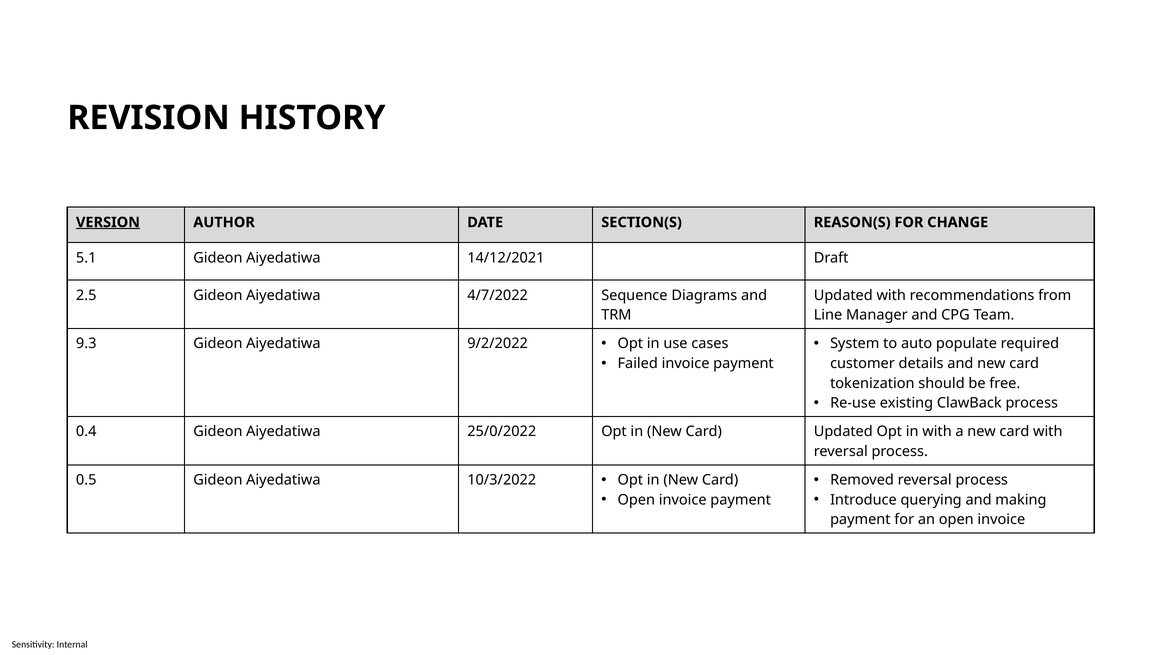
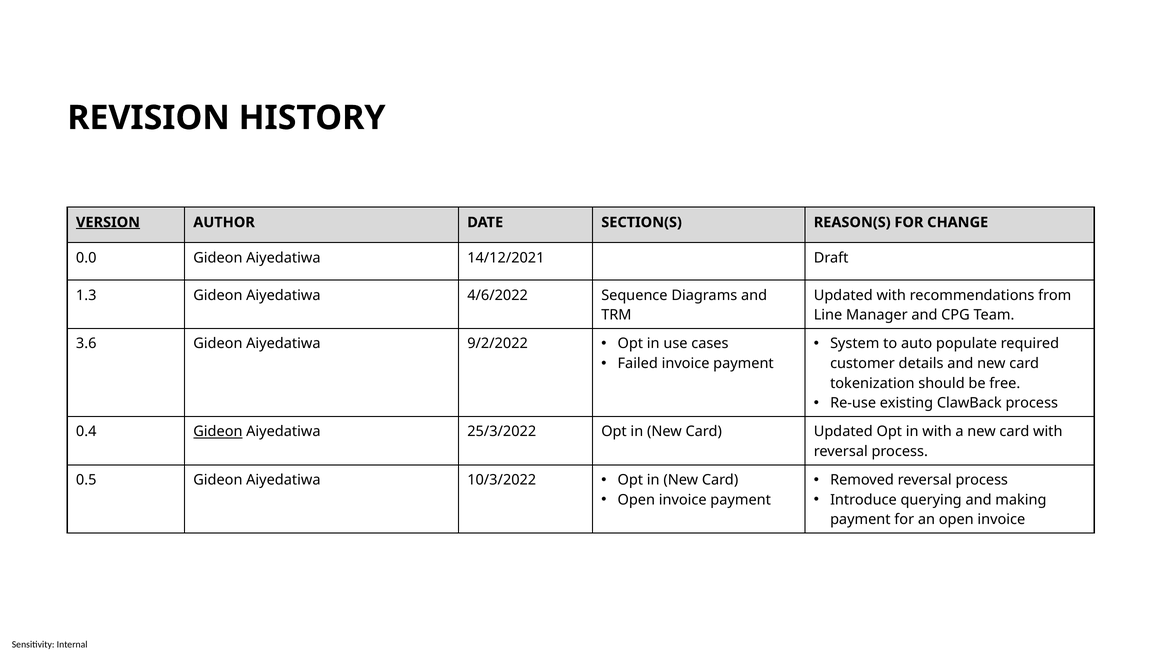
5.1: 5.1 -> 0.0
2.5: 2.5 -> 1.3
4/7/2022: 4/7/2022 -> 4/6/2022
9.3: 9.3 -> 3.6
Gideon at (218, 431) underline: none -> present
25/0/2022: 25/0/2022 -> 25/3/2022
